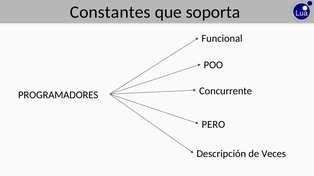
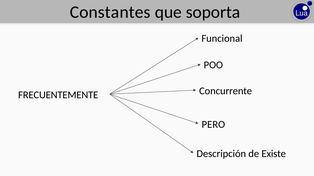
PROGRAMADORES: PROGRAMADORES -> FRECUENTEMENTE
Veces: Veces -> Existe
